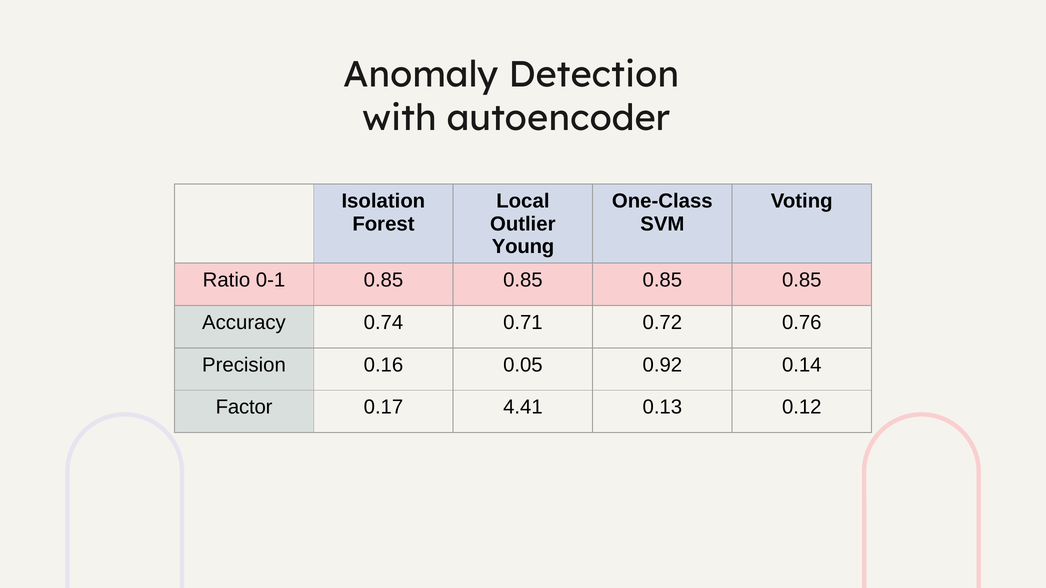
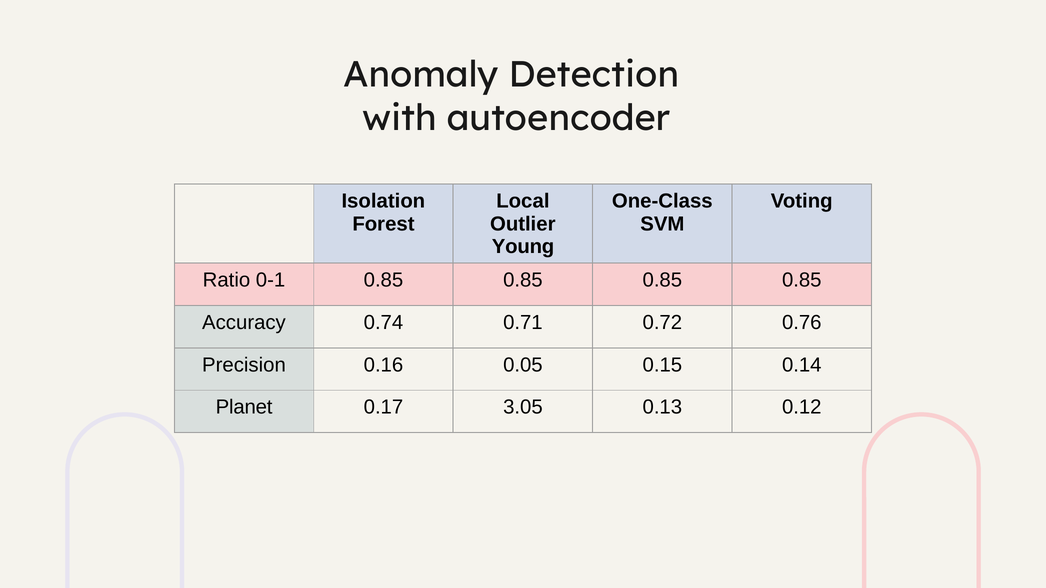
0.92: 0.92 -> 0.15
Factor: Factor -> Planet
4.41: 4.41 -> 3.05
